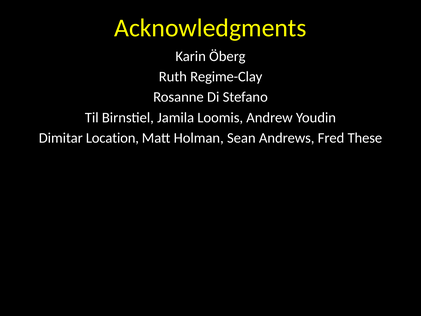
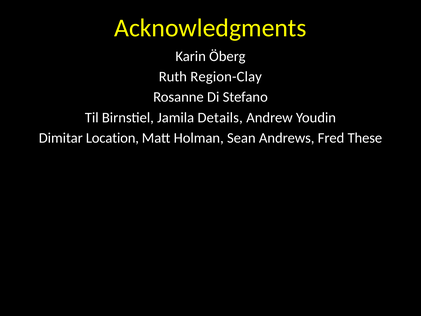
Regime-Clay: Regime-Clay -> Region-Clay
Loomis: Loomis -> Details
